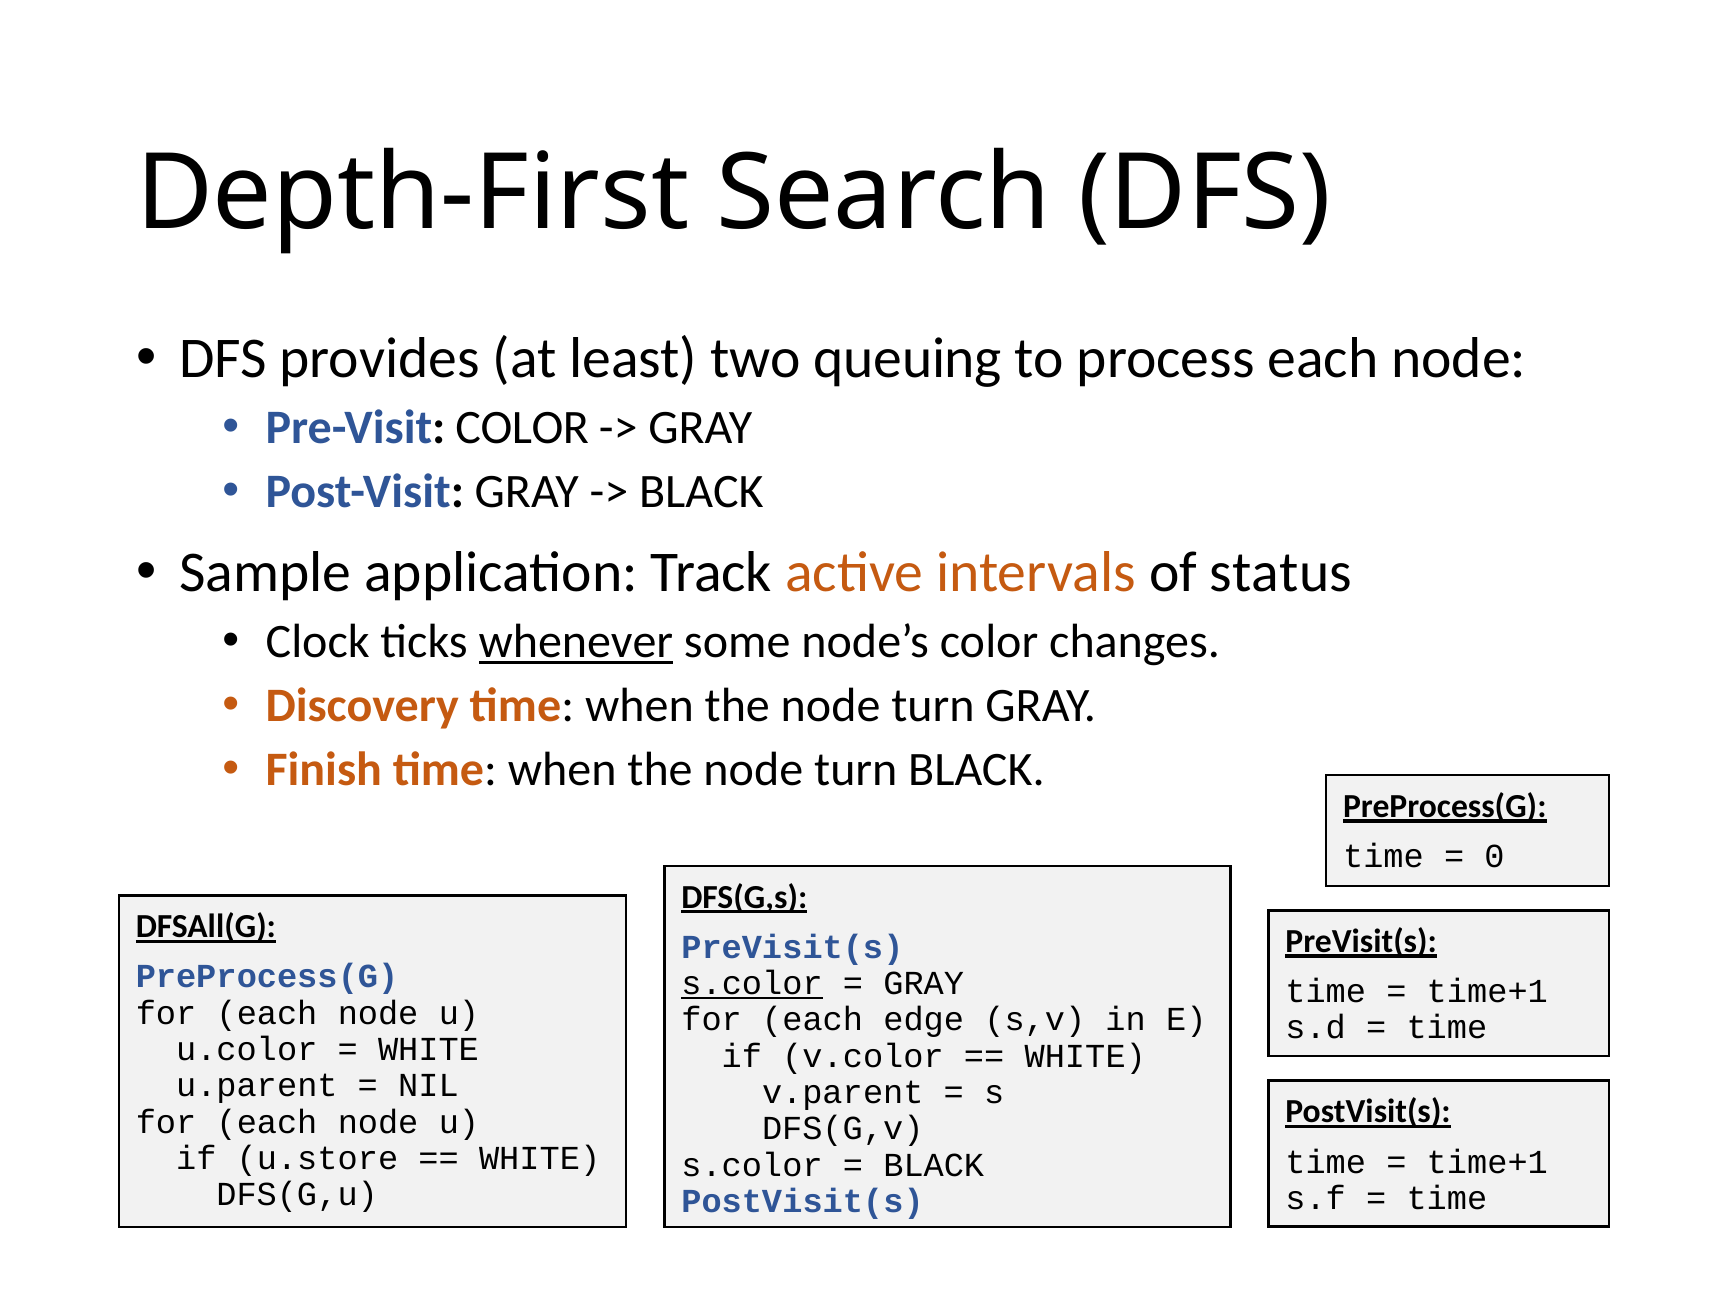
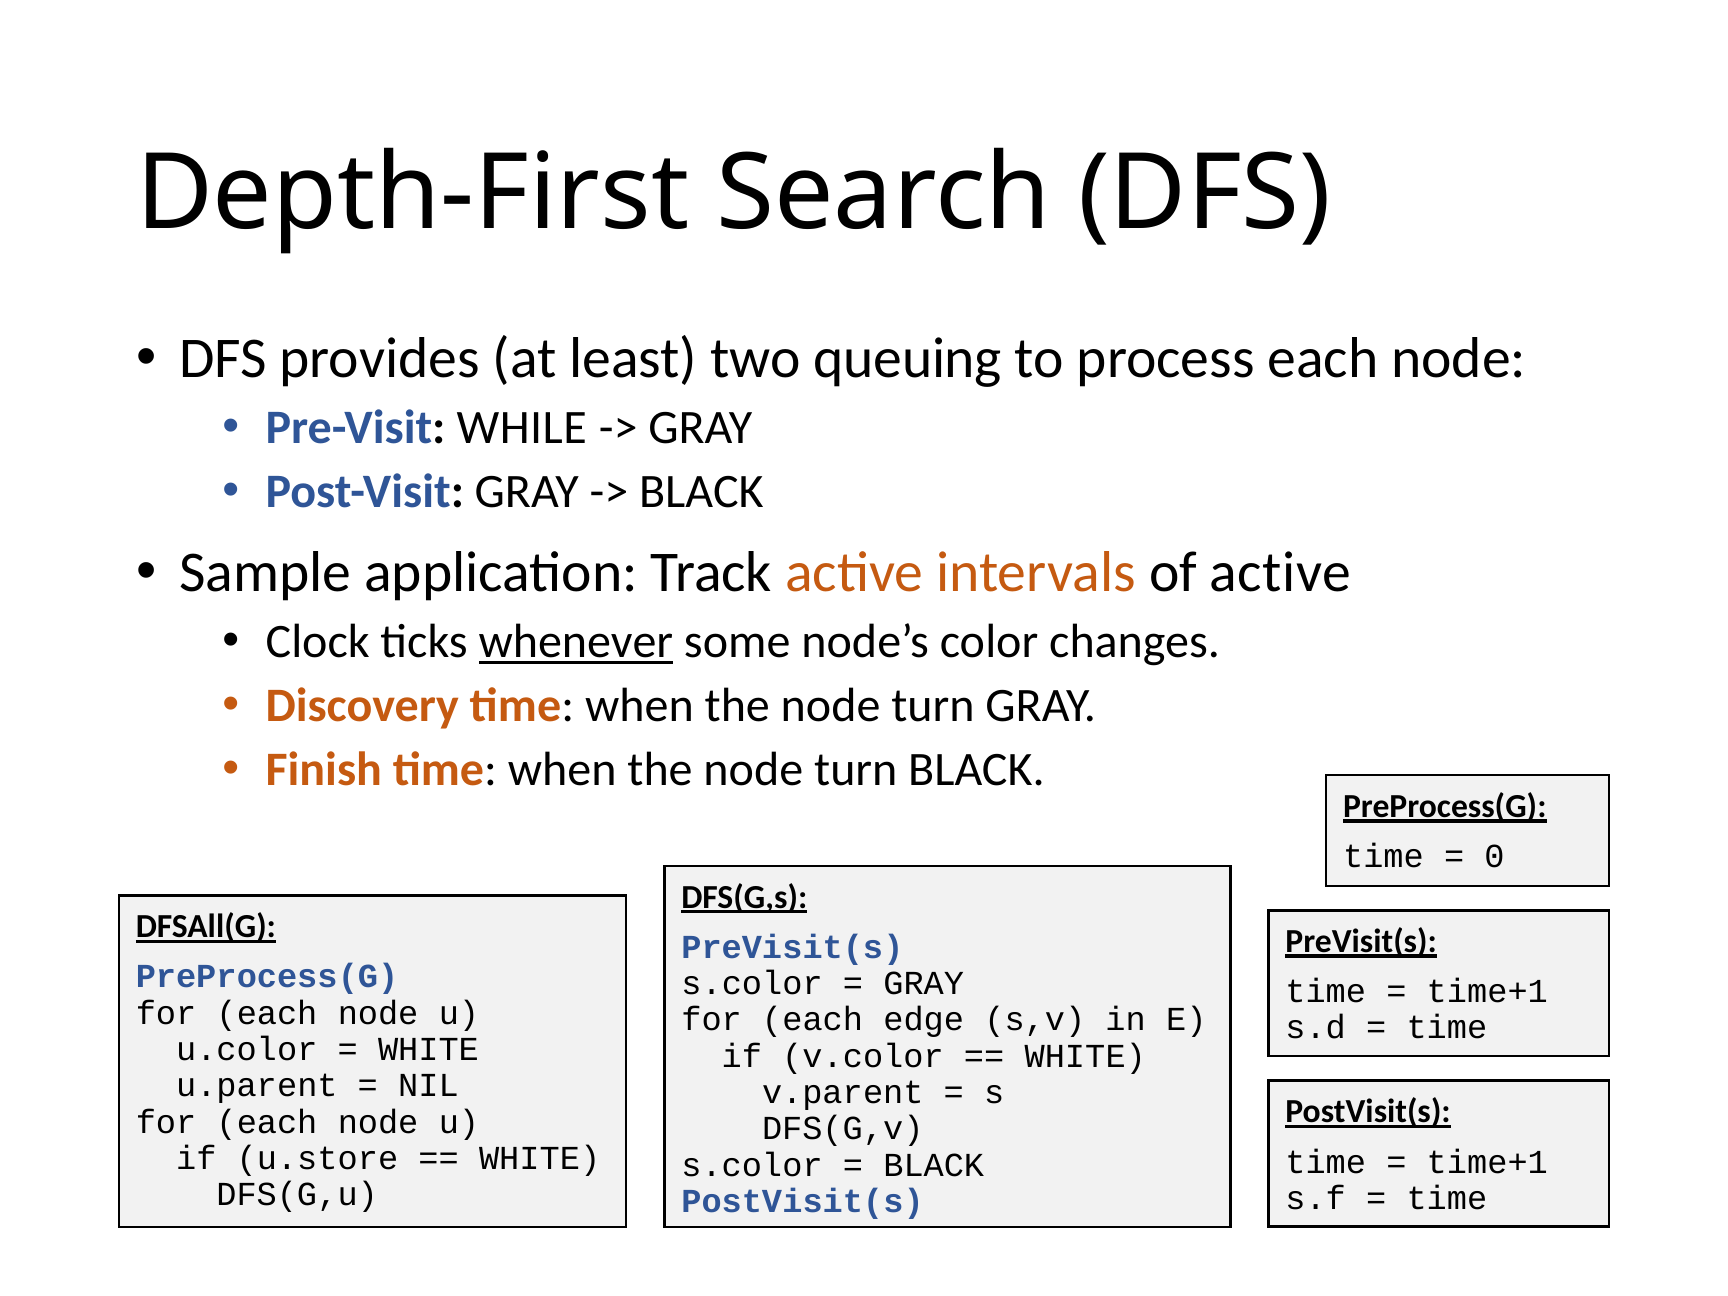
Pre-Visit COLOR: COLOR -> WHILE
of status: status -> active
s.color at (752, 984) underline: present -> none
